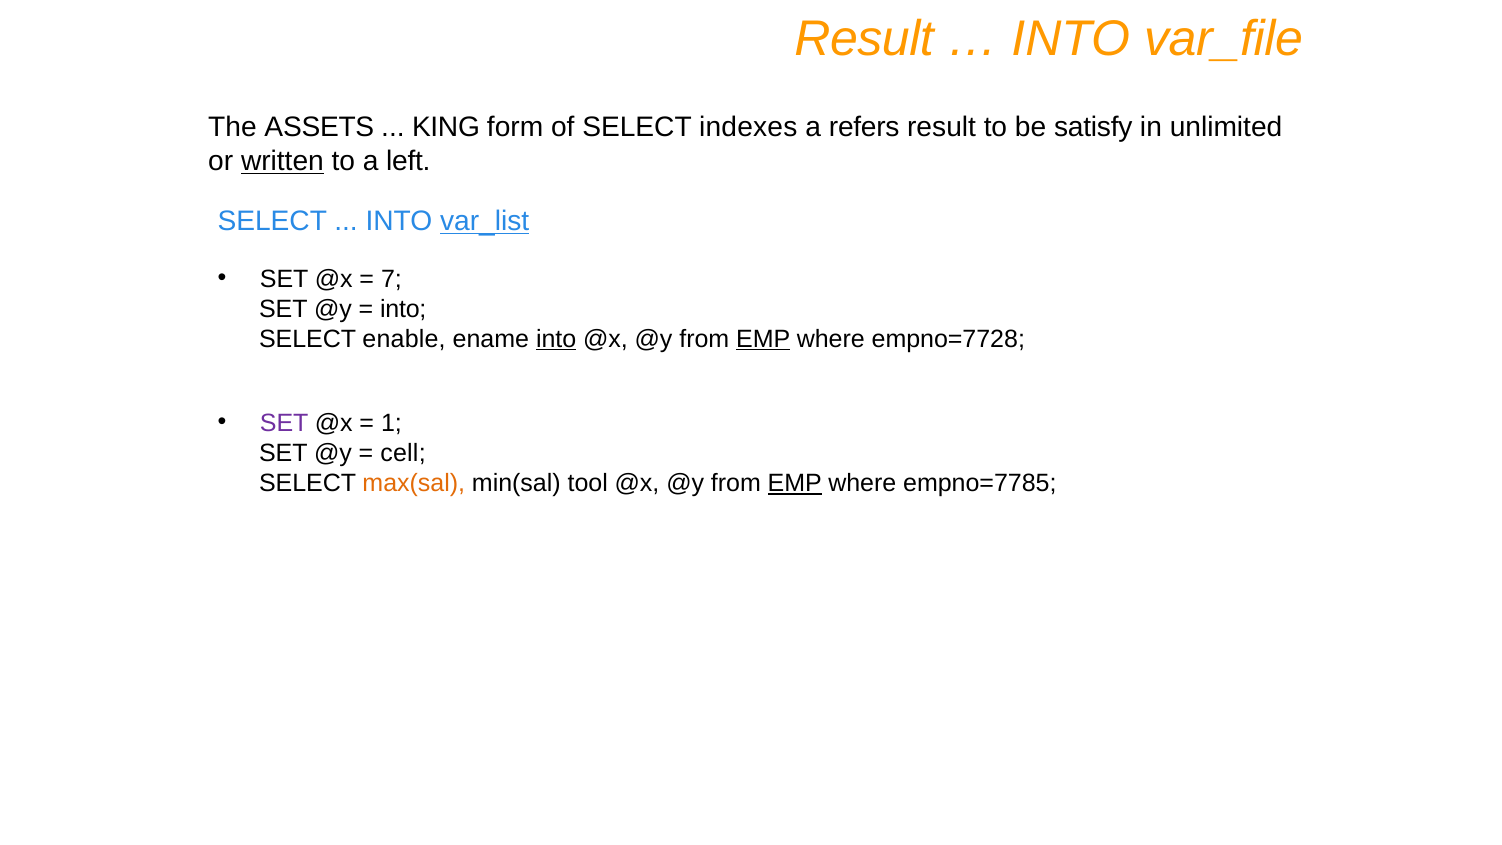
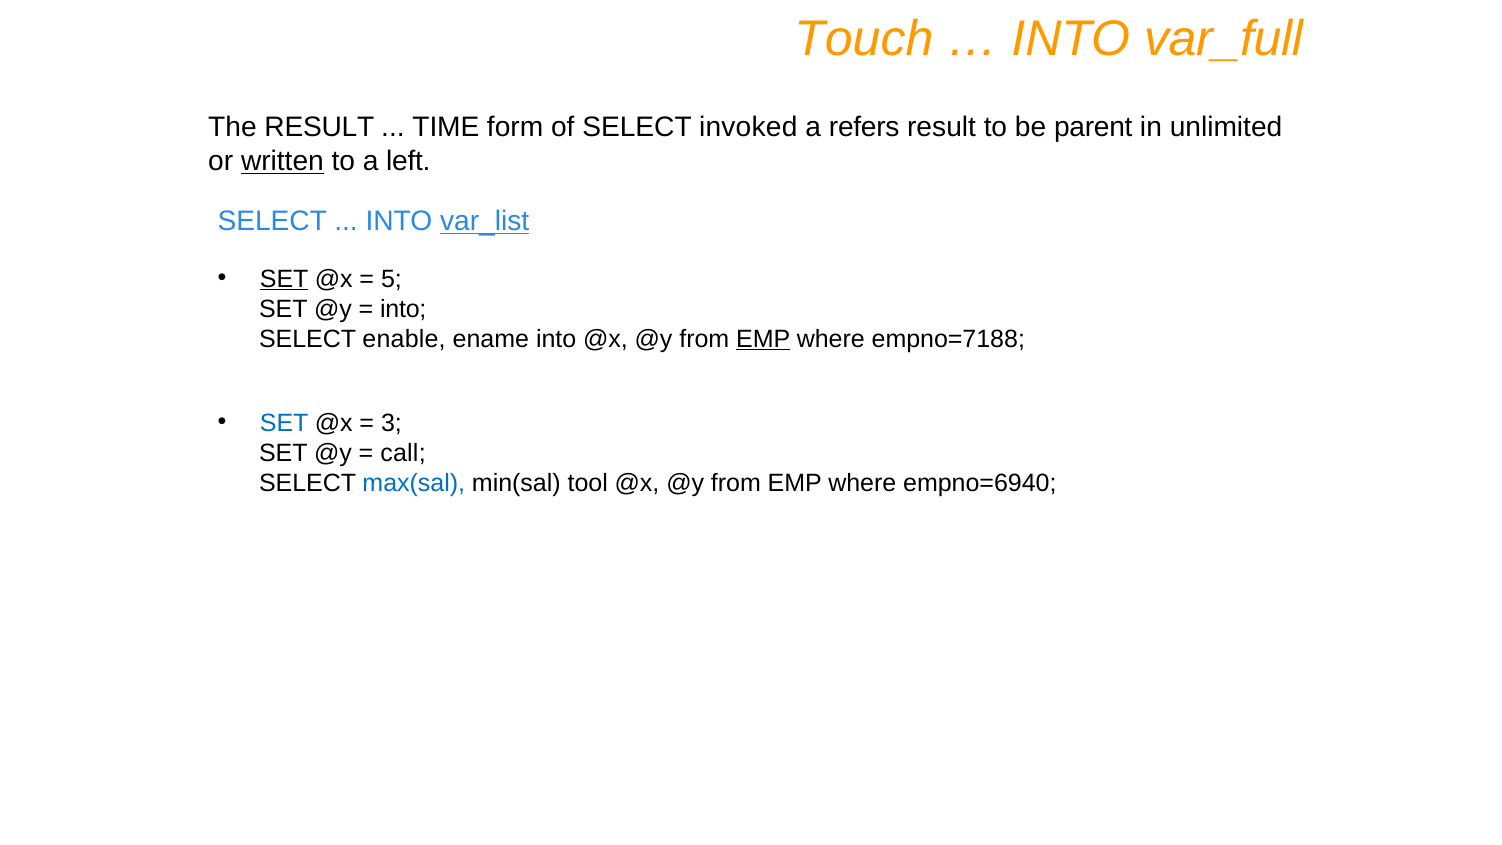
Result at (864, 39): Result -> Touch
var_file: var_file -> var_full
The ASSETS: ASSETS -> RESULT
KING: KING -> TIME
indexes: indexes -> invoked
satisfy: satisfy -> parent
SET at (284, 279) underline: none -> present
7: 7 -> 5
into at (556, 339) underline: present -> none
empno=7728: empno=7728 -> empno=7188
SET at (284, 423) colour: purple -> blue
1: 1 -> 3
cell: cell -> call
max(sal colour: orange -> blue
EMP at (795, 483) underline: present -> none
empno=7785: empno=7785 -> empno=6940
